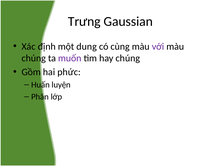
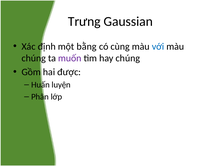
dung: dung -> bằng
với colour: purple -> blue
phức: phức -> được
